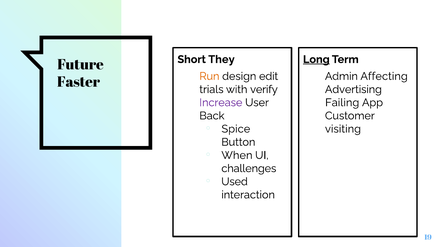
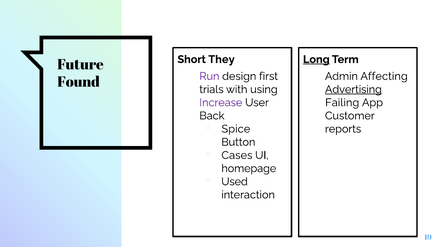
Run colour: orange -> purple
edit: edit -> first
Faster: Faster -> Found
Advertising underline: none -> present
verify: verify -> using
visiting: visiting -> reports
When: When -> Cases
challenges: challenges -> homepage
